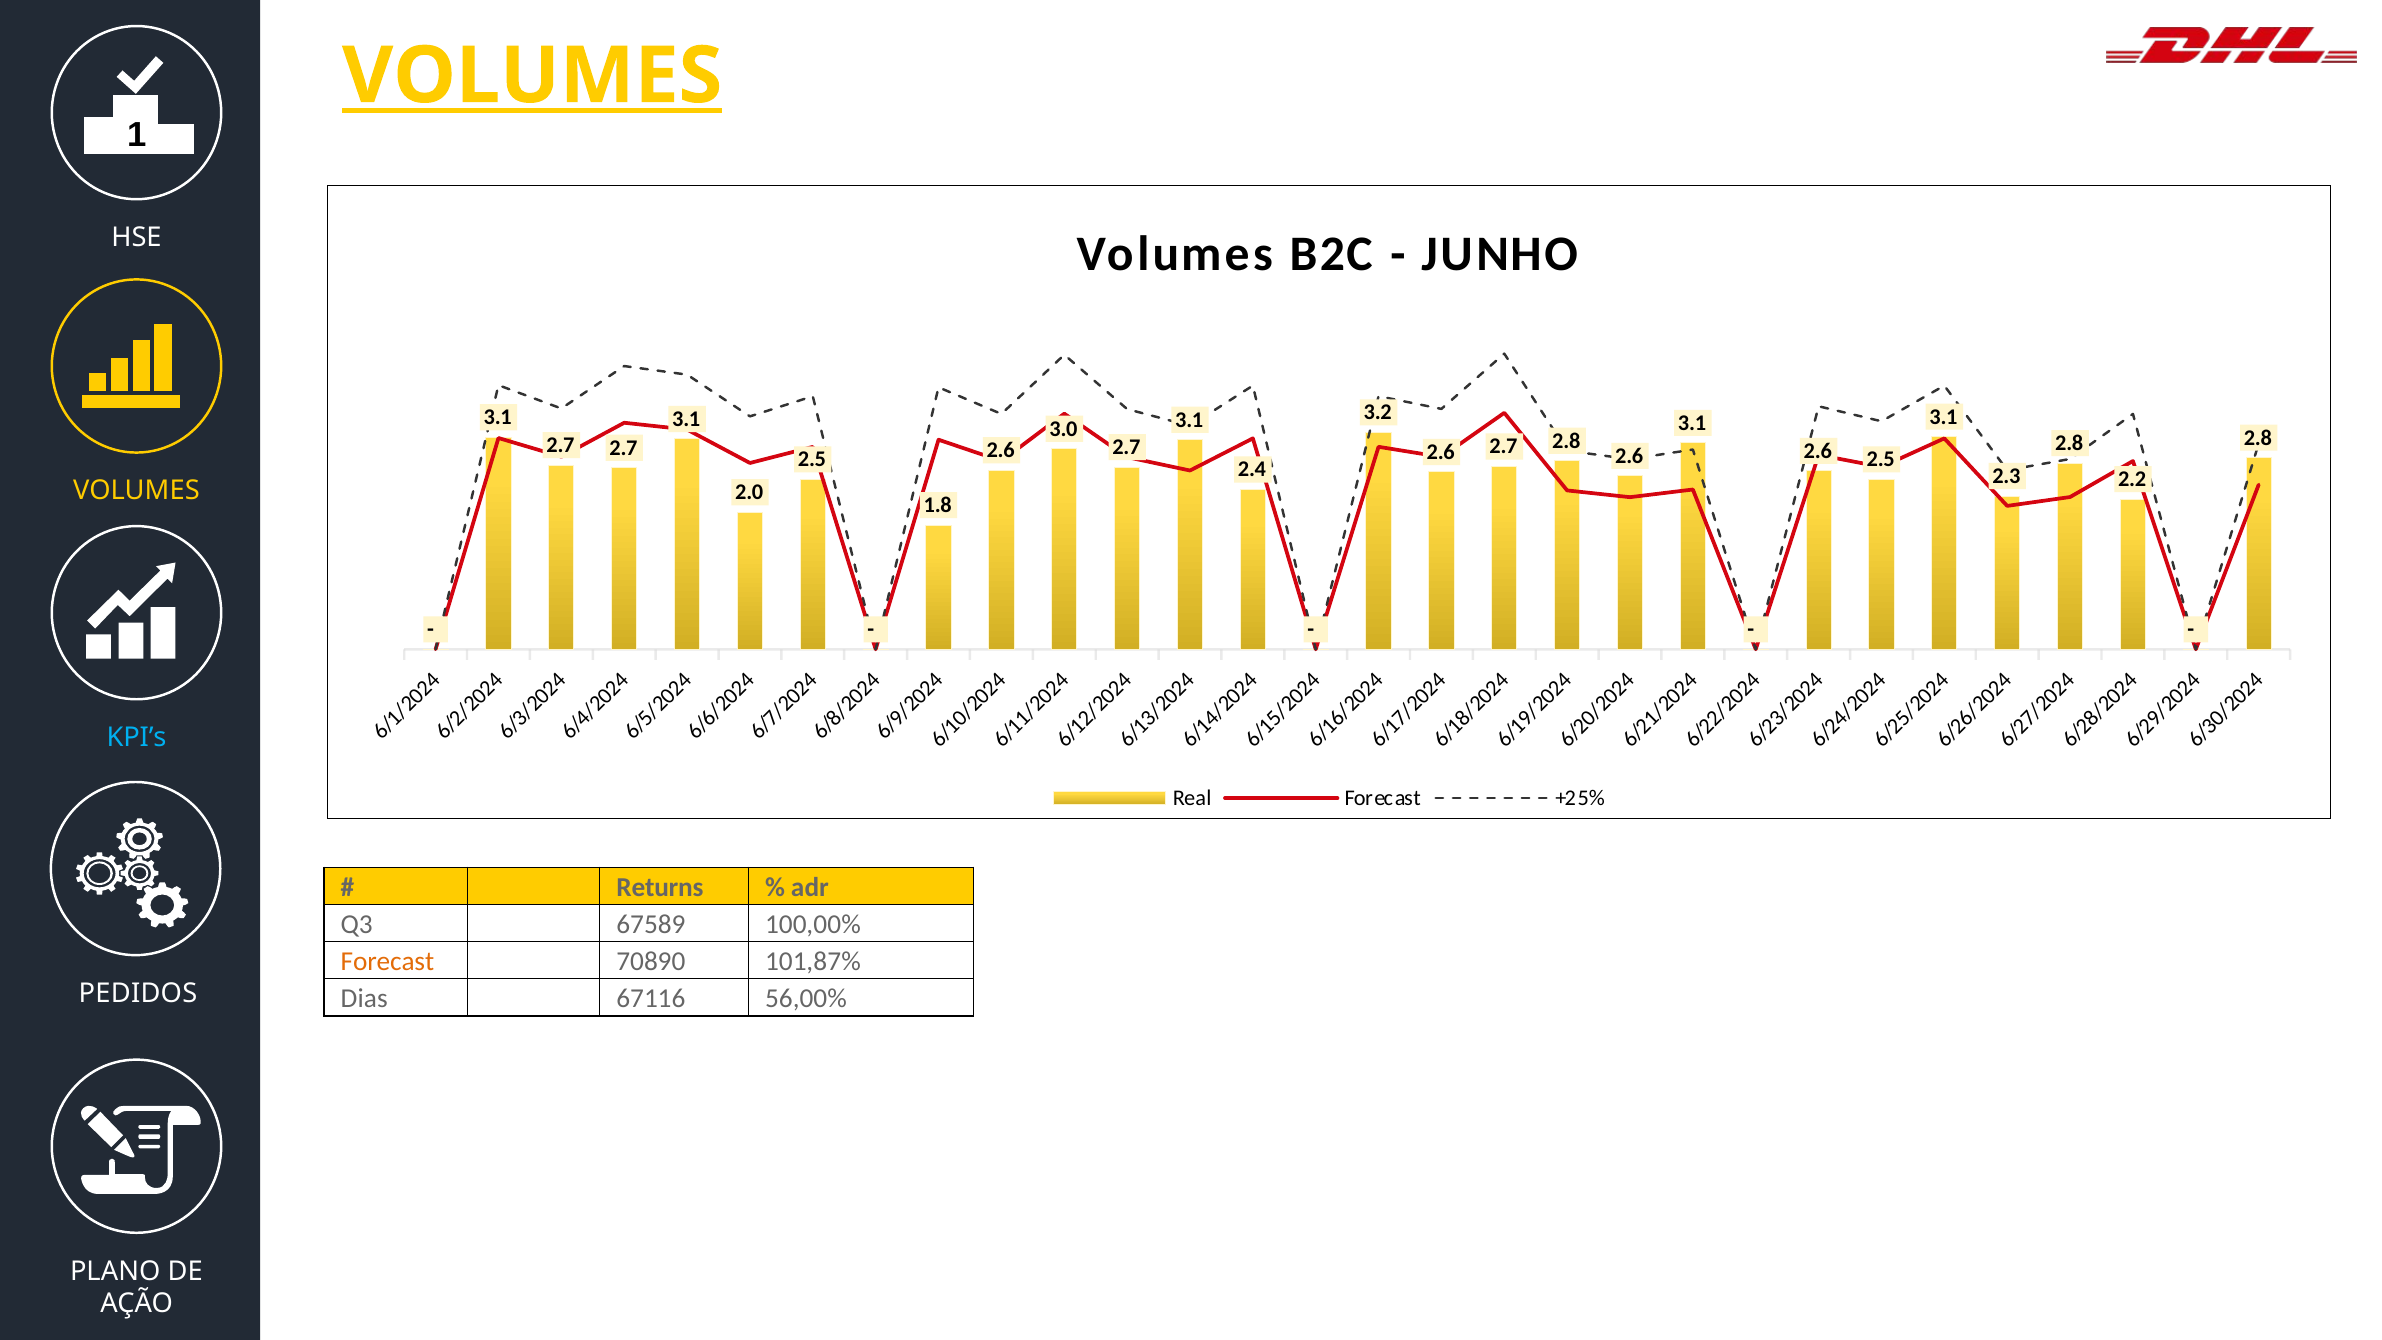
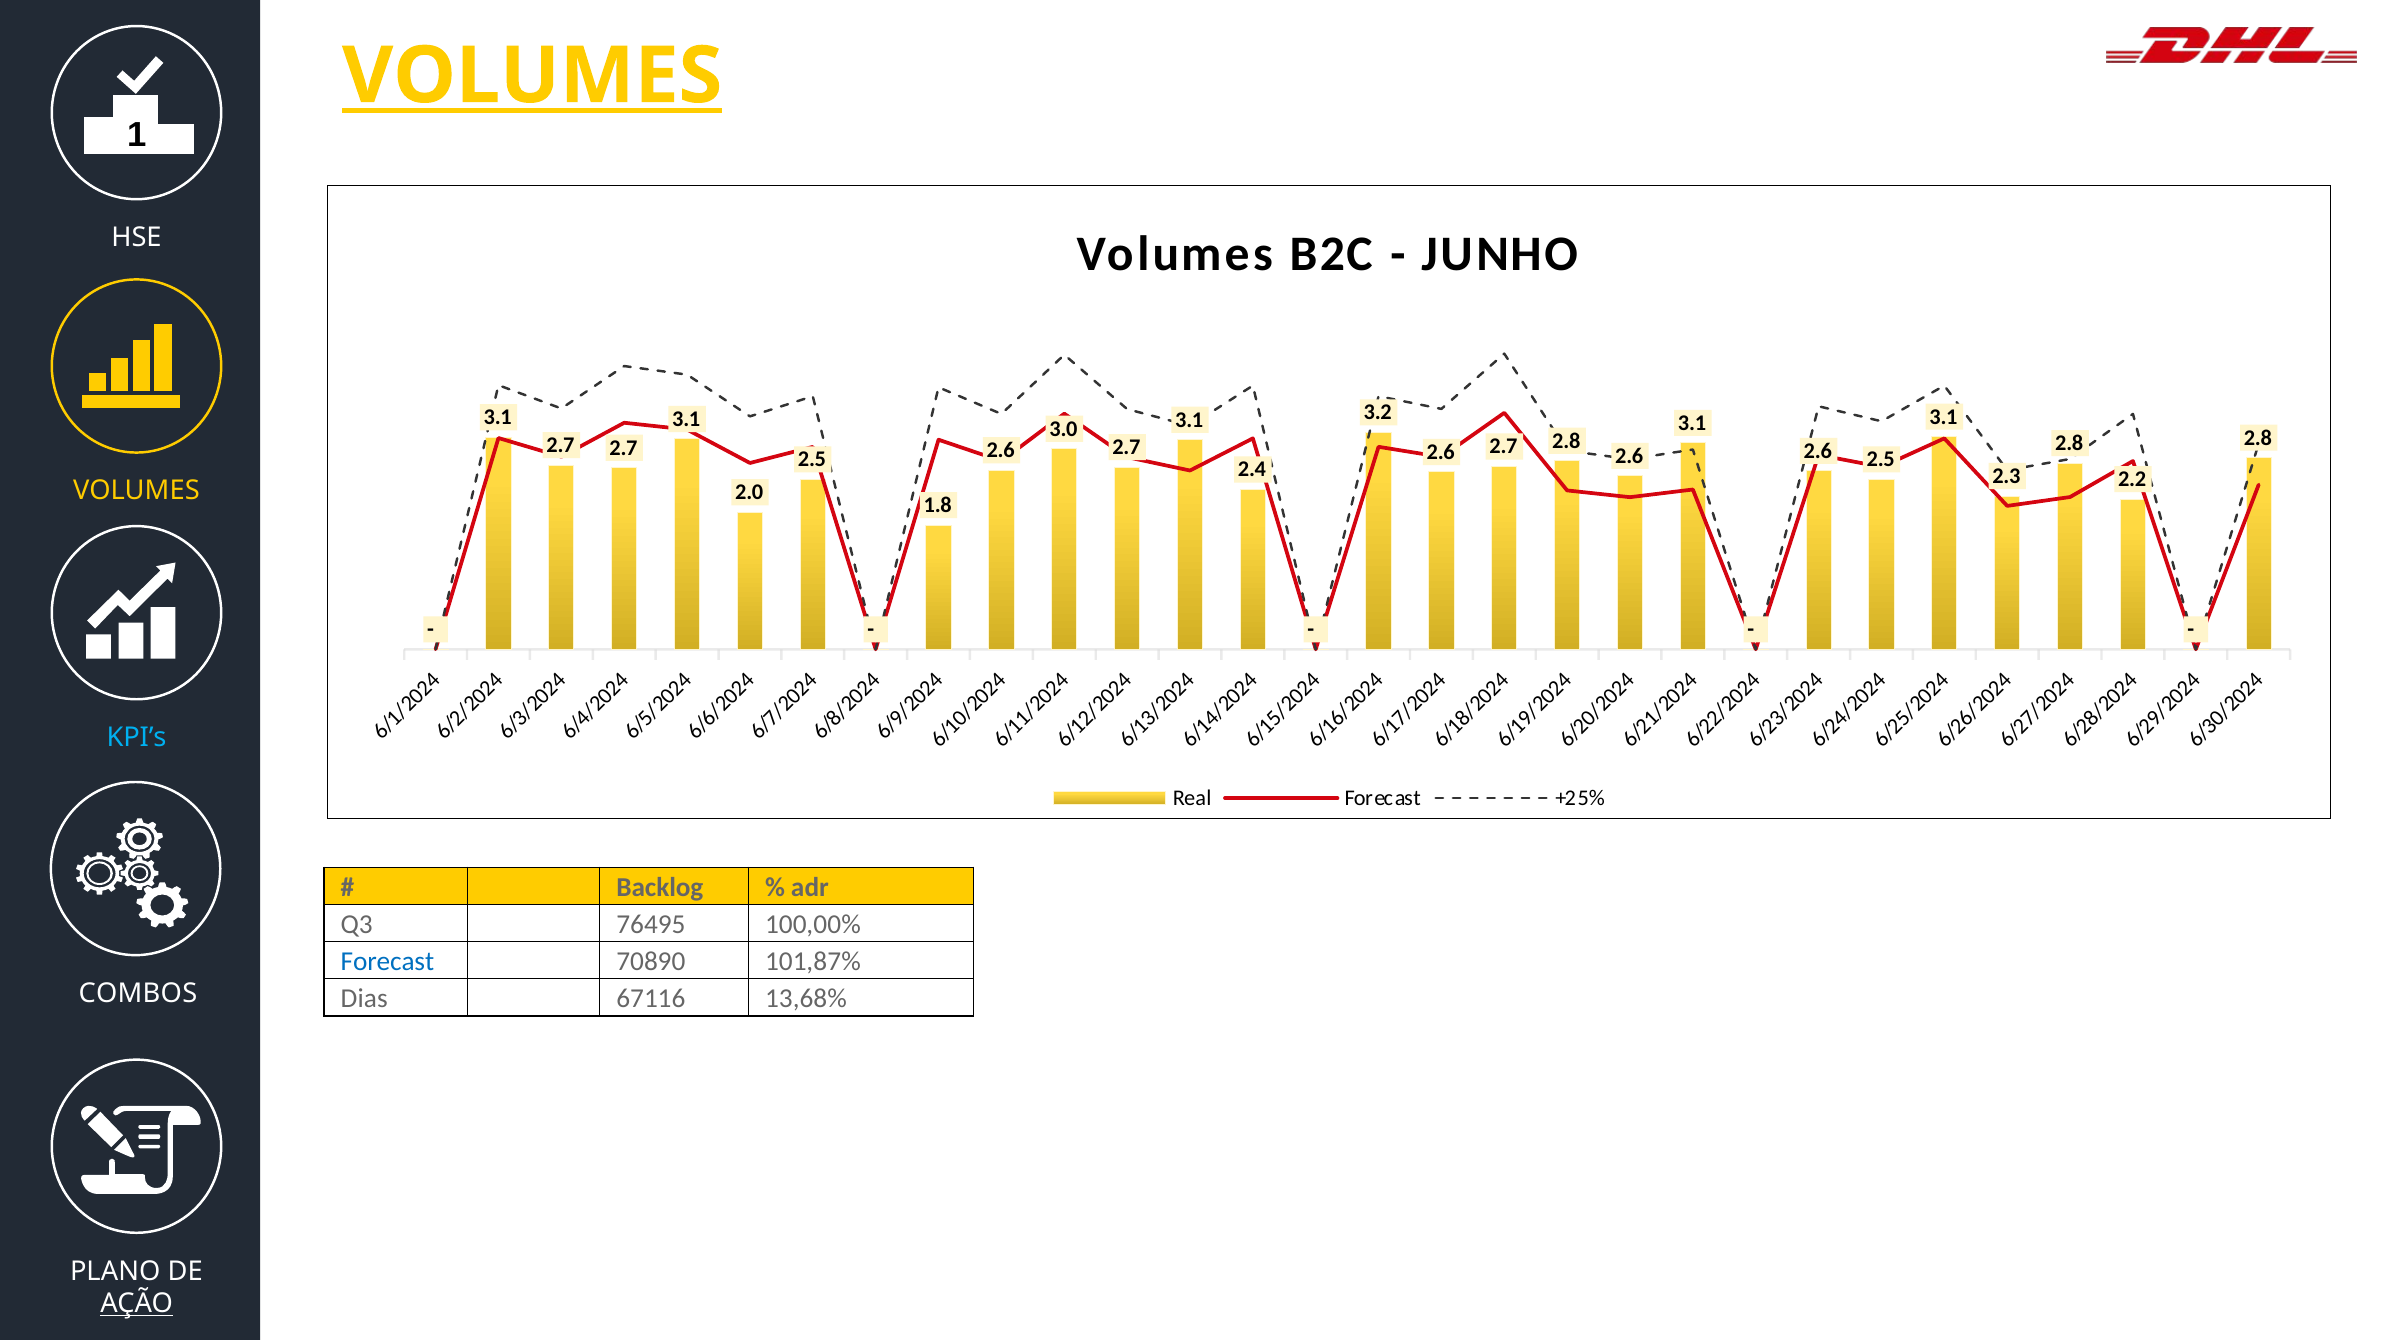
Returns: Returns -> Backlog
67589: 67589 -> 76495
Forecast at (387, 961) colour: orange -> blue
PEDIDOS: PEDIDOS -> COMBOS
56,00%: 56,00% -> 13,68%
AÇÃO underline: none -> present
